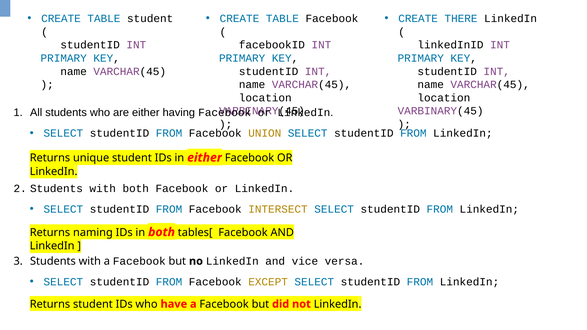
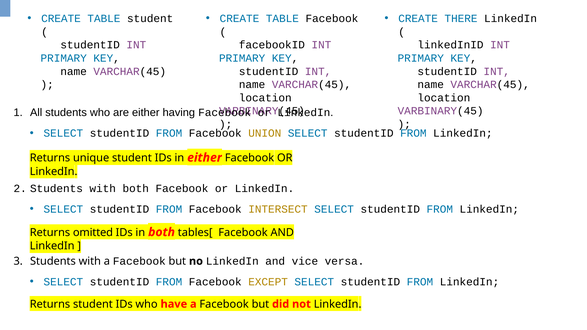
naming: naming -> omitted
